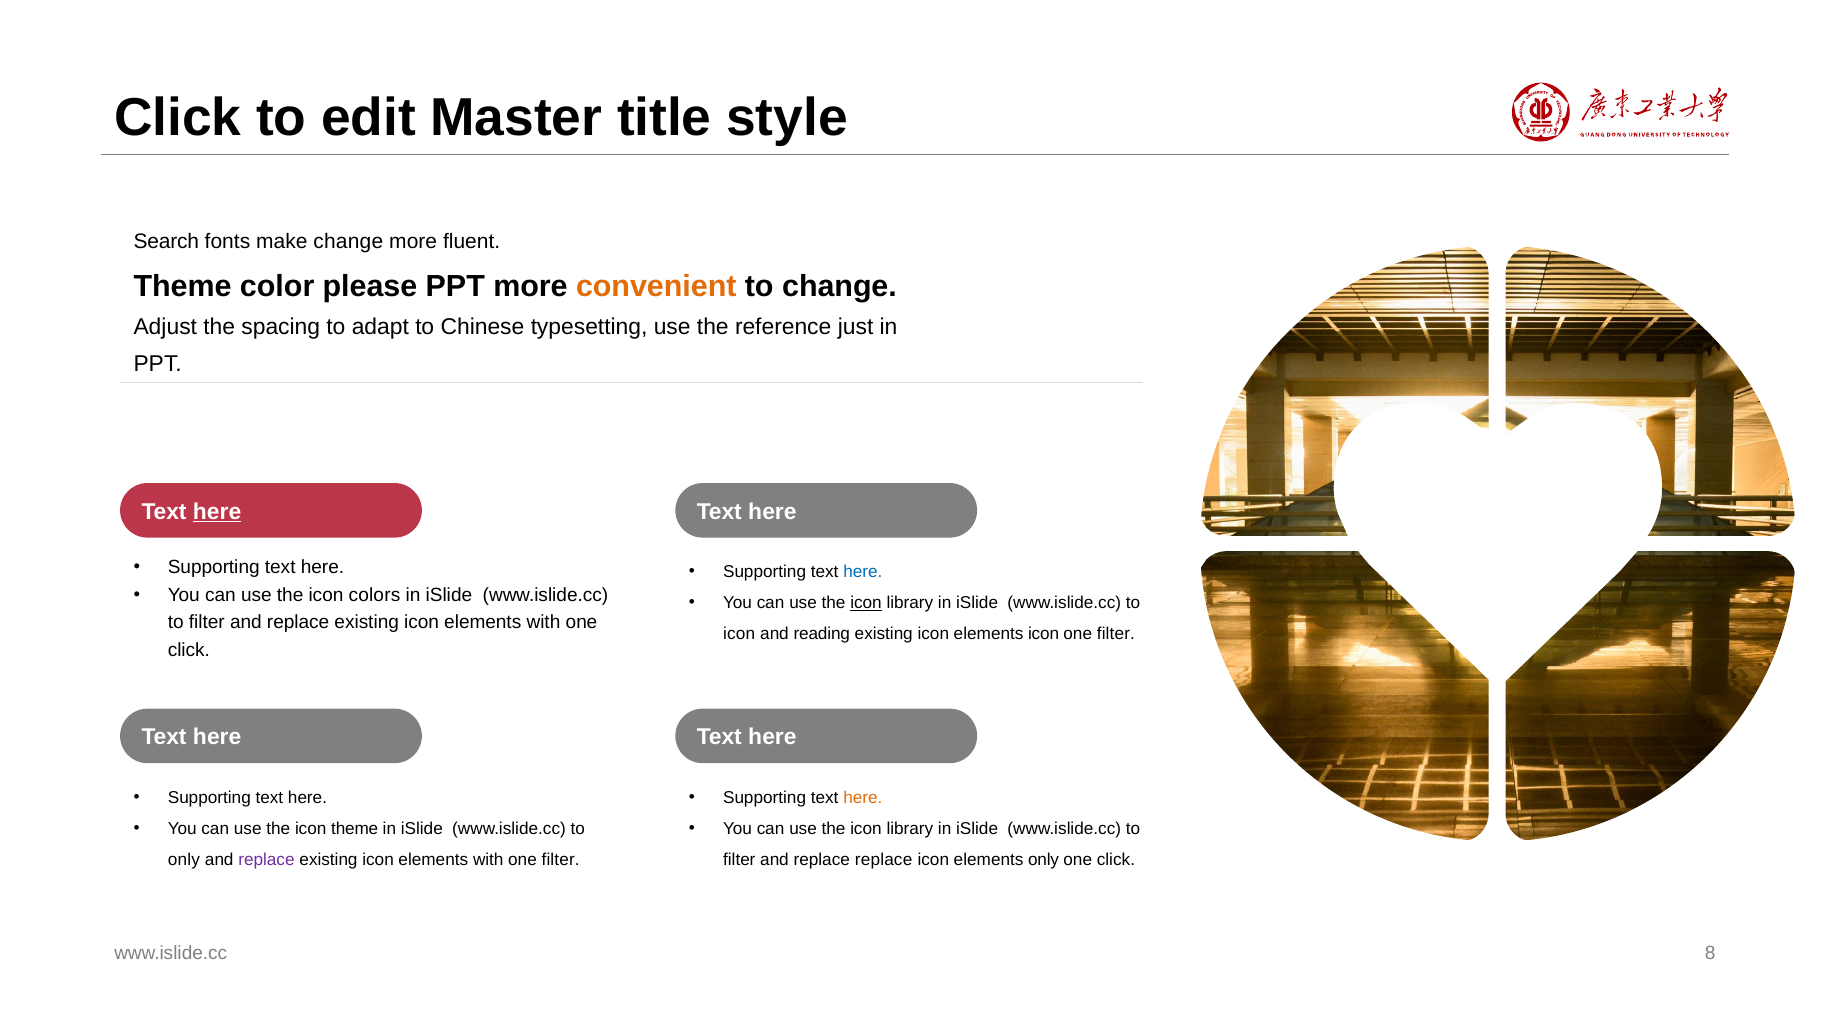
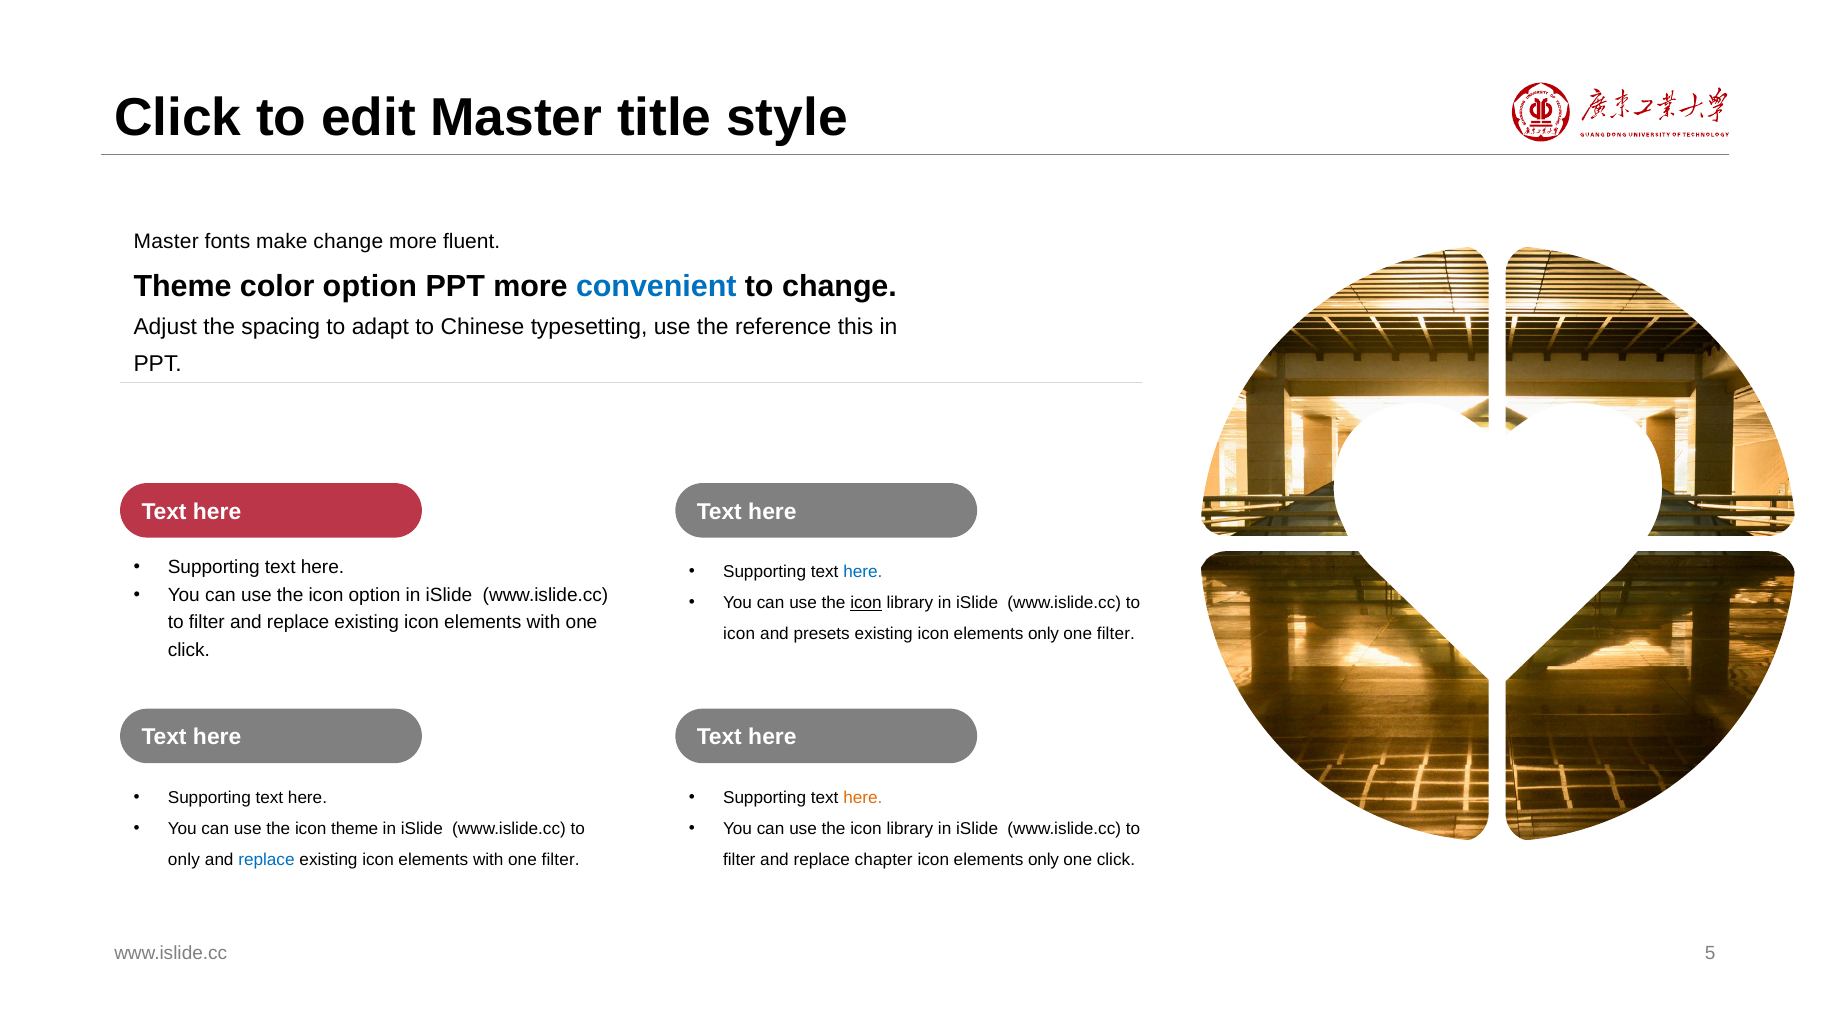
Search at (166, 242): Search -> Master
color please: please -> option
convenient colour: orange -> blue
just: just -> this
here at (217, 512) underline: present -> none
icon colors: colors -> option
reading: reading -> presets
existing icon elements icon: icon -> only
replace at (266, 860) colour: purple -> blue
replace replace: replace -> chapter
8: 8 -> 5
